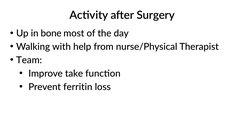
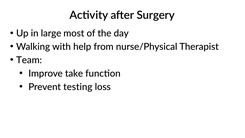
bone: bone -> large
ferritin: ferritin -> testing
